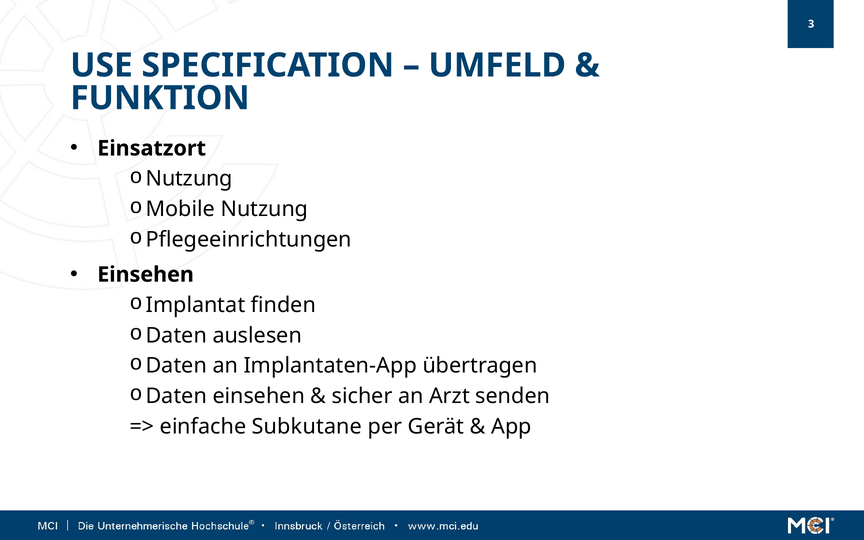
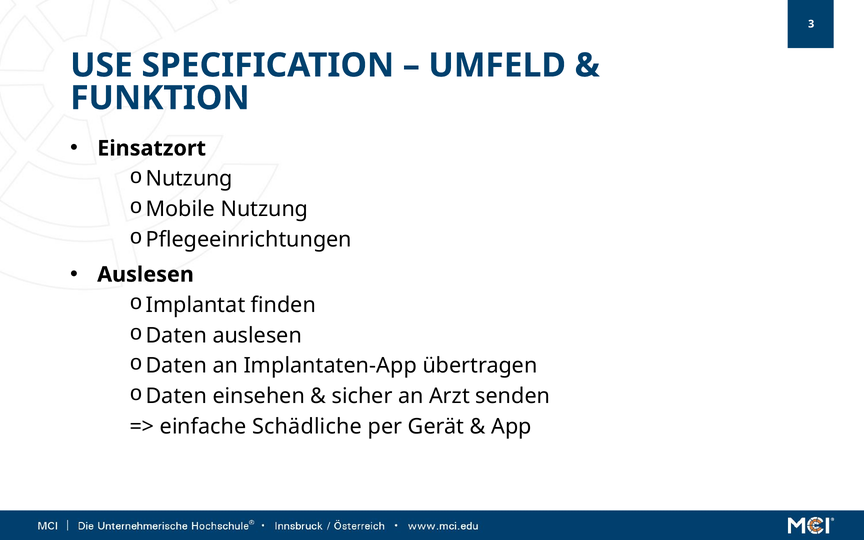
Einsehen at (146, 275): Einsehen -> Auslesen
Subkutane: Subkutane -> Schädliche
